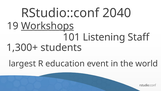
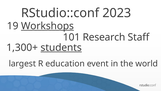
2040: 2040 -> 2023
Listening: Listening -> Research
students underline: none -> present
